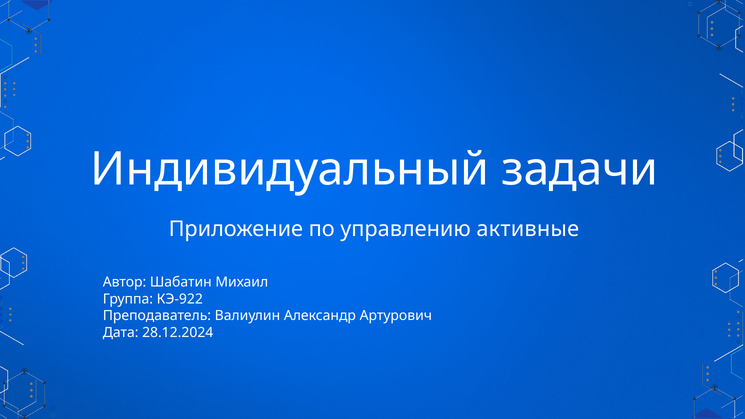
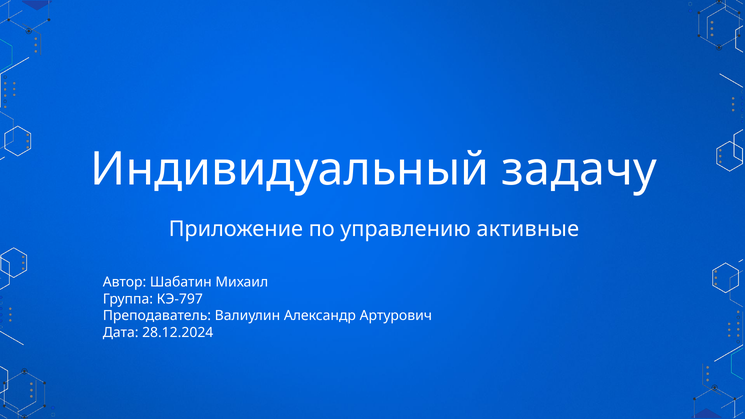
задачи: задачи -> задачу
КЭ-922: КЭ-922 -> КЭ-797
